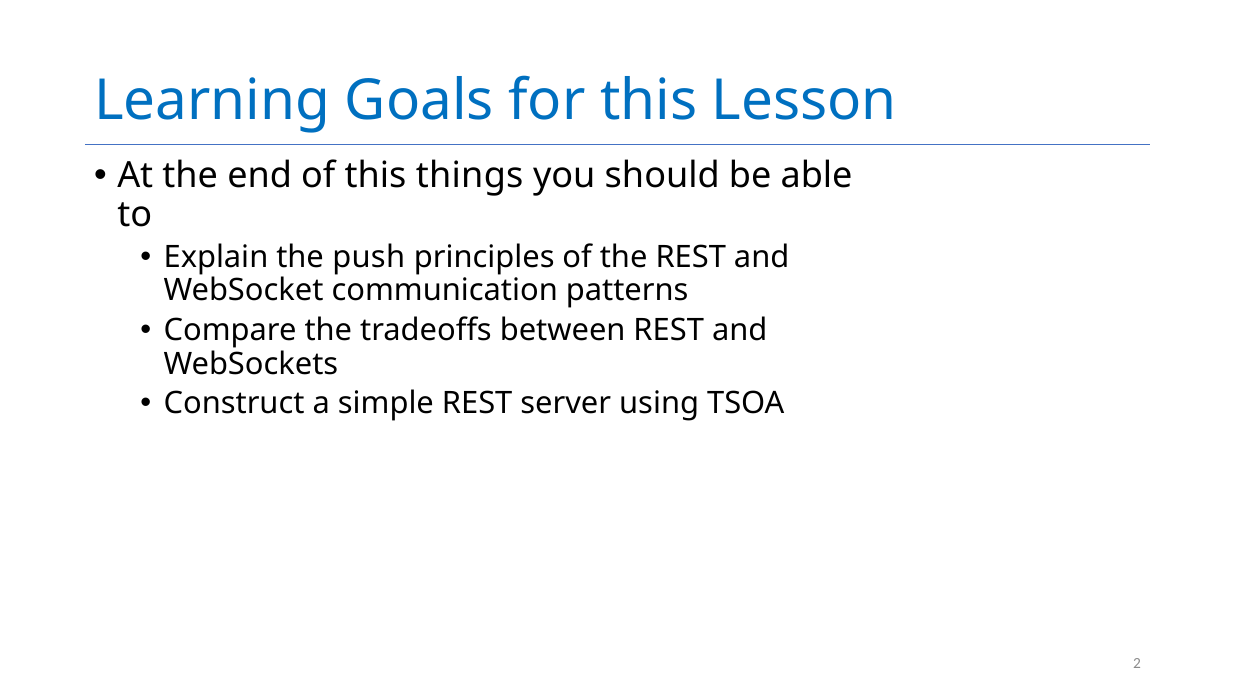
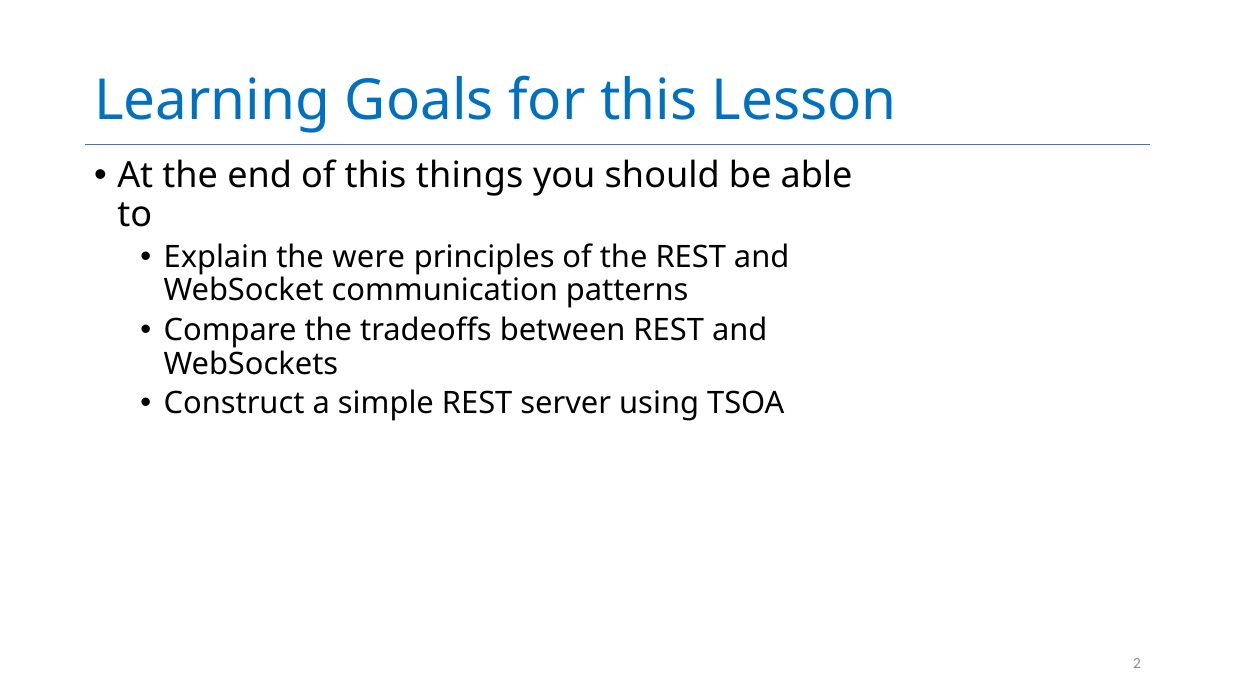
push: push -> were
